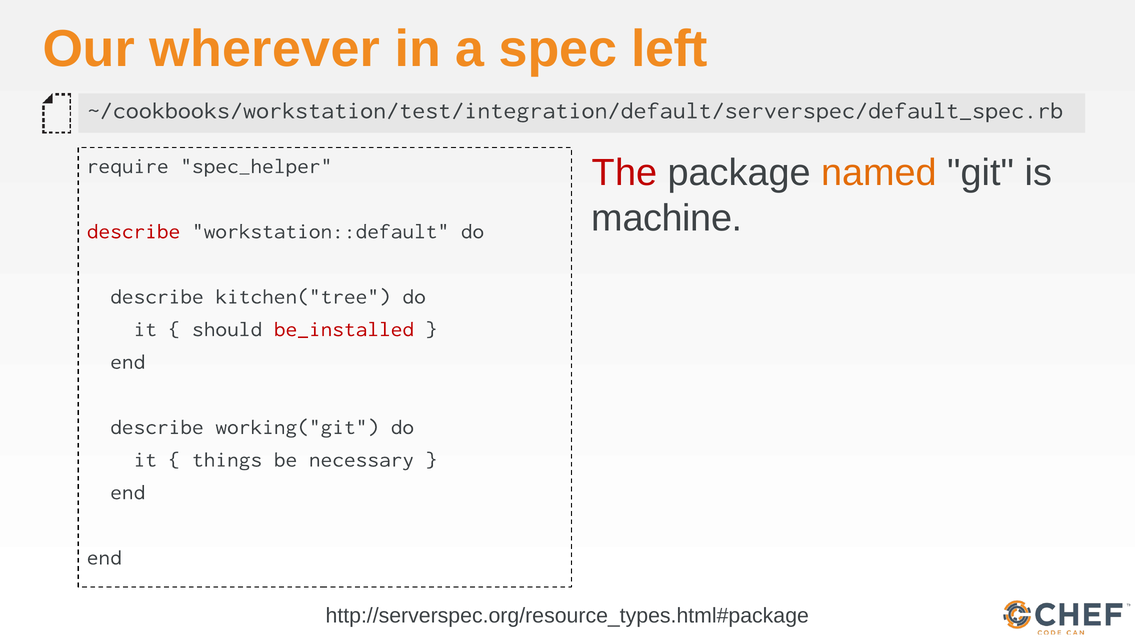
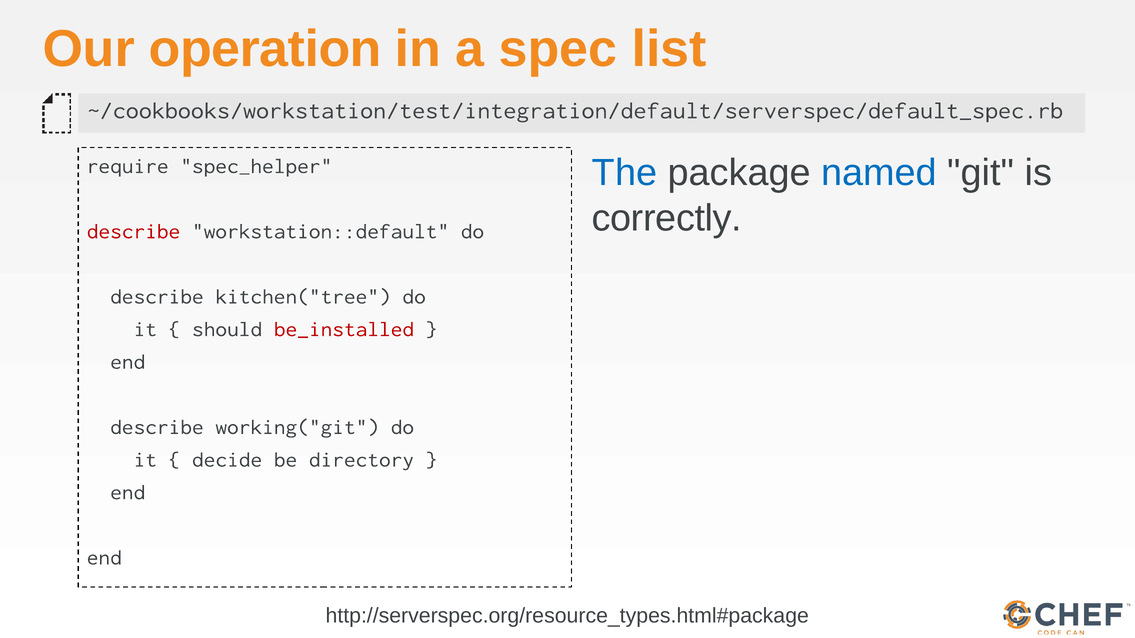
wherever: wherever -> operation
left: left -> list
The colour: red -> blue
named colour: orange -> blue
machine: machine -> correctly
things: things -> decide
necessary: necessary -> directory
